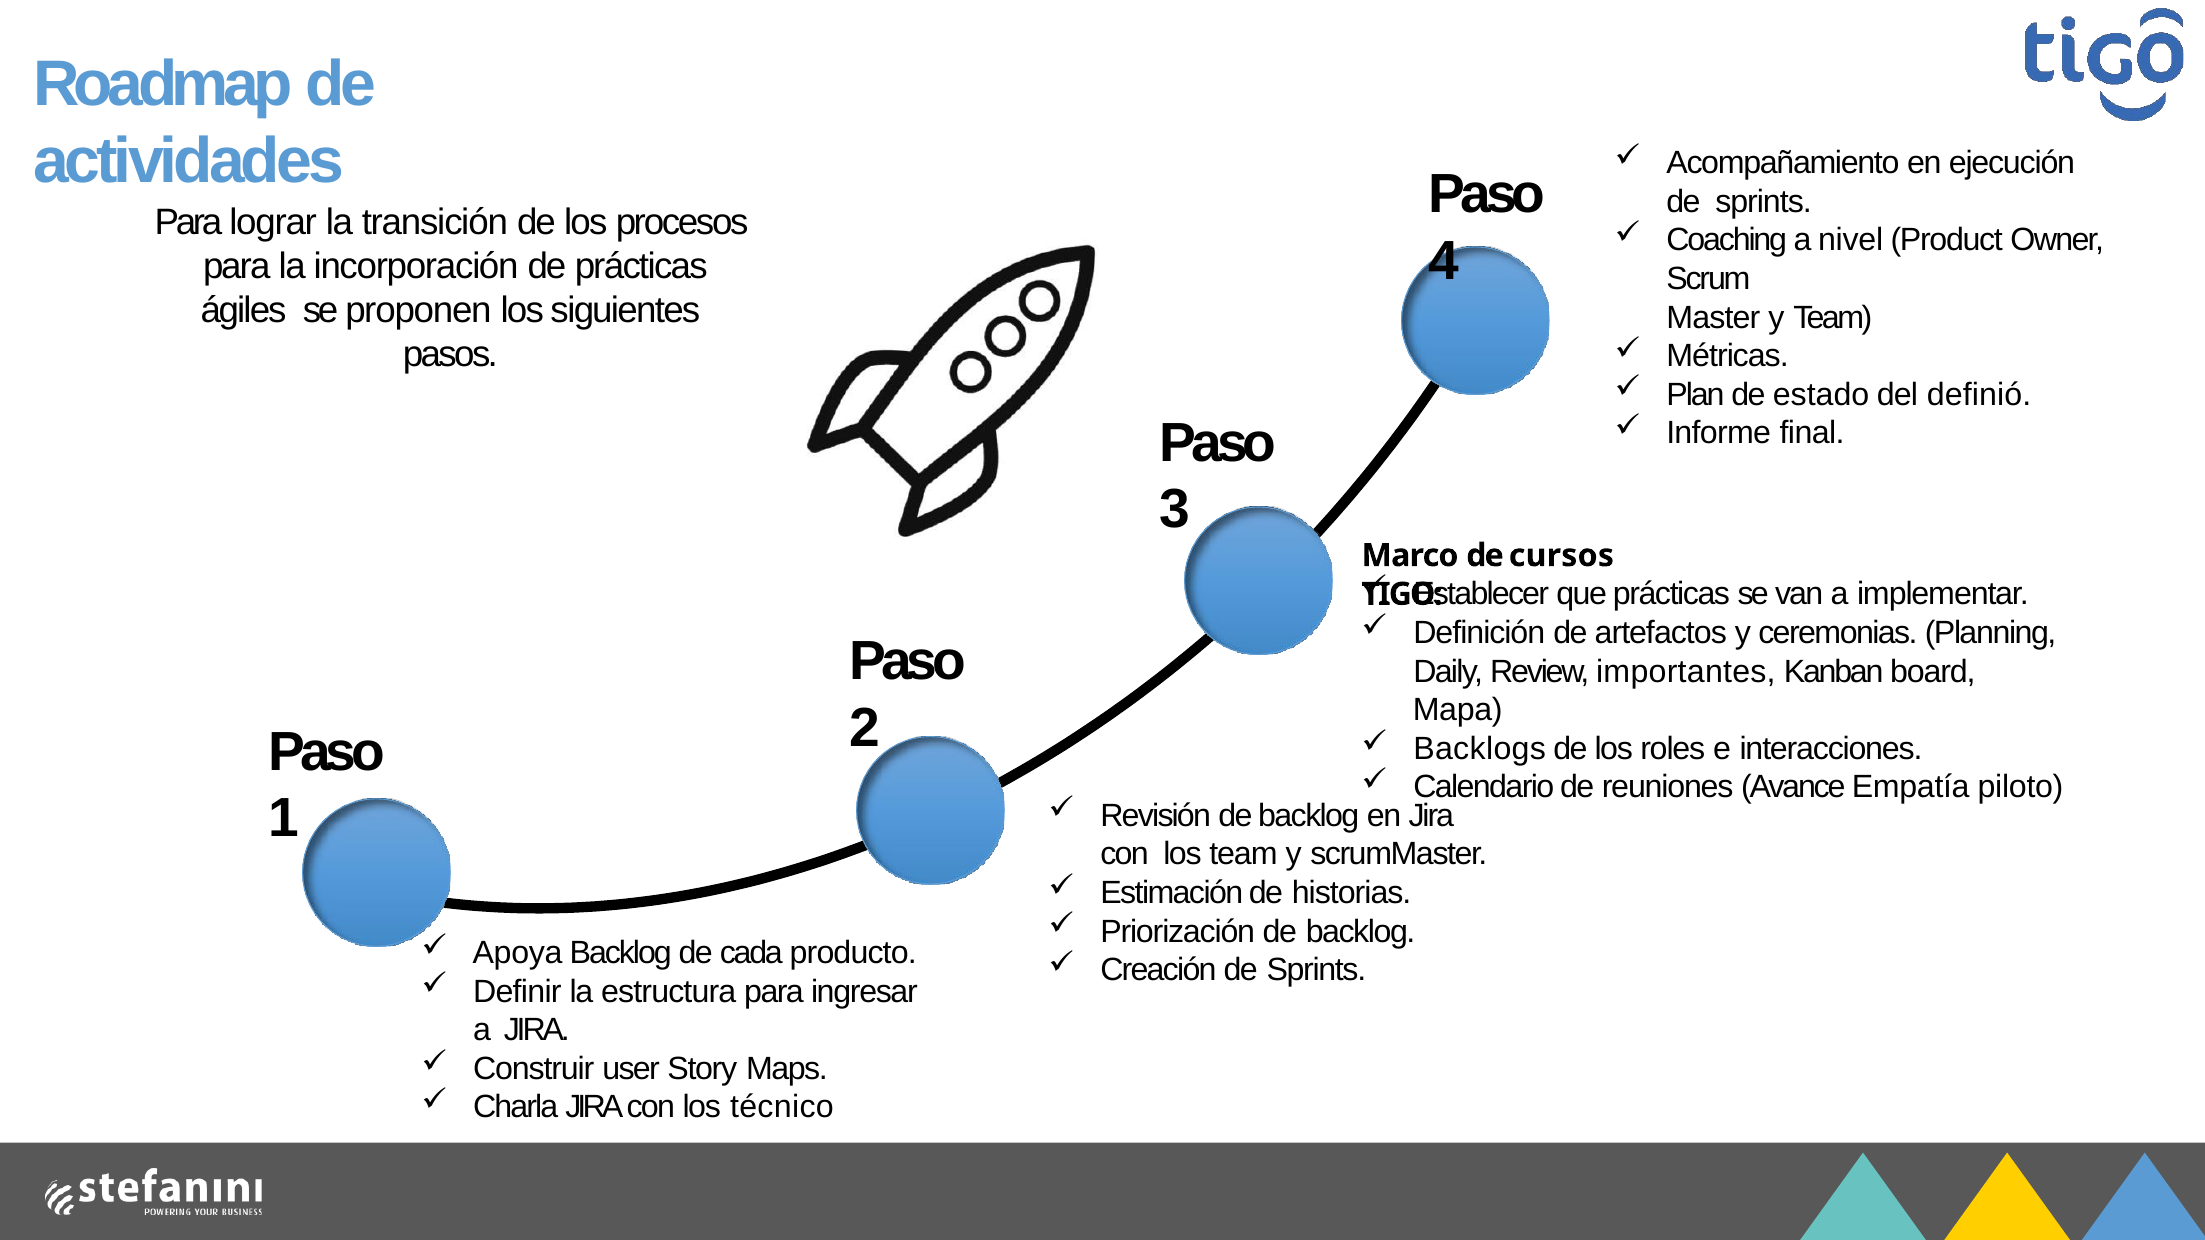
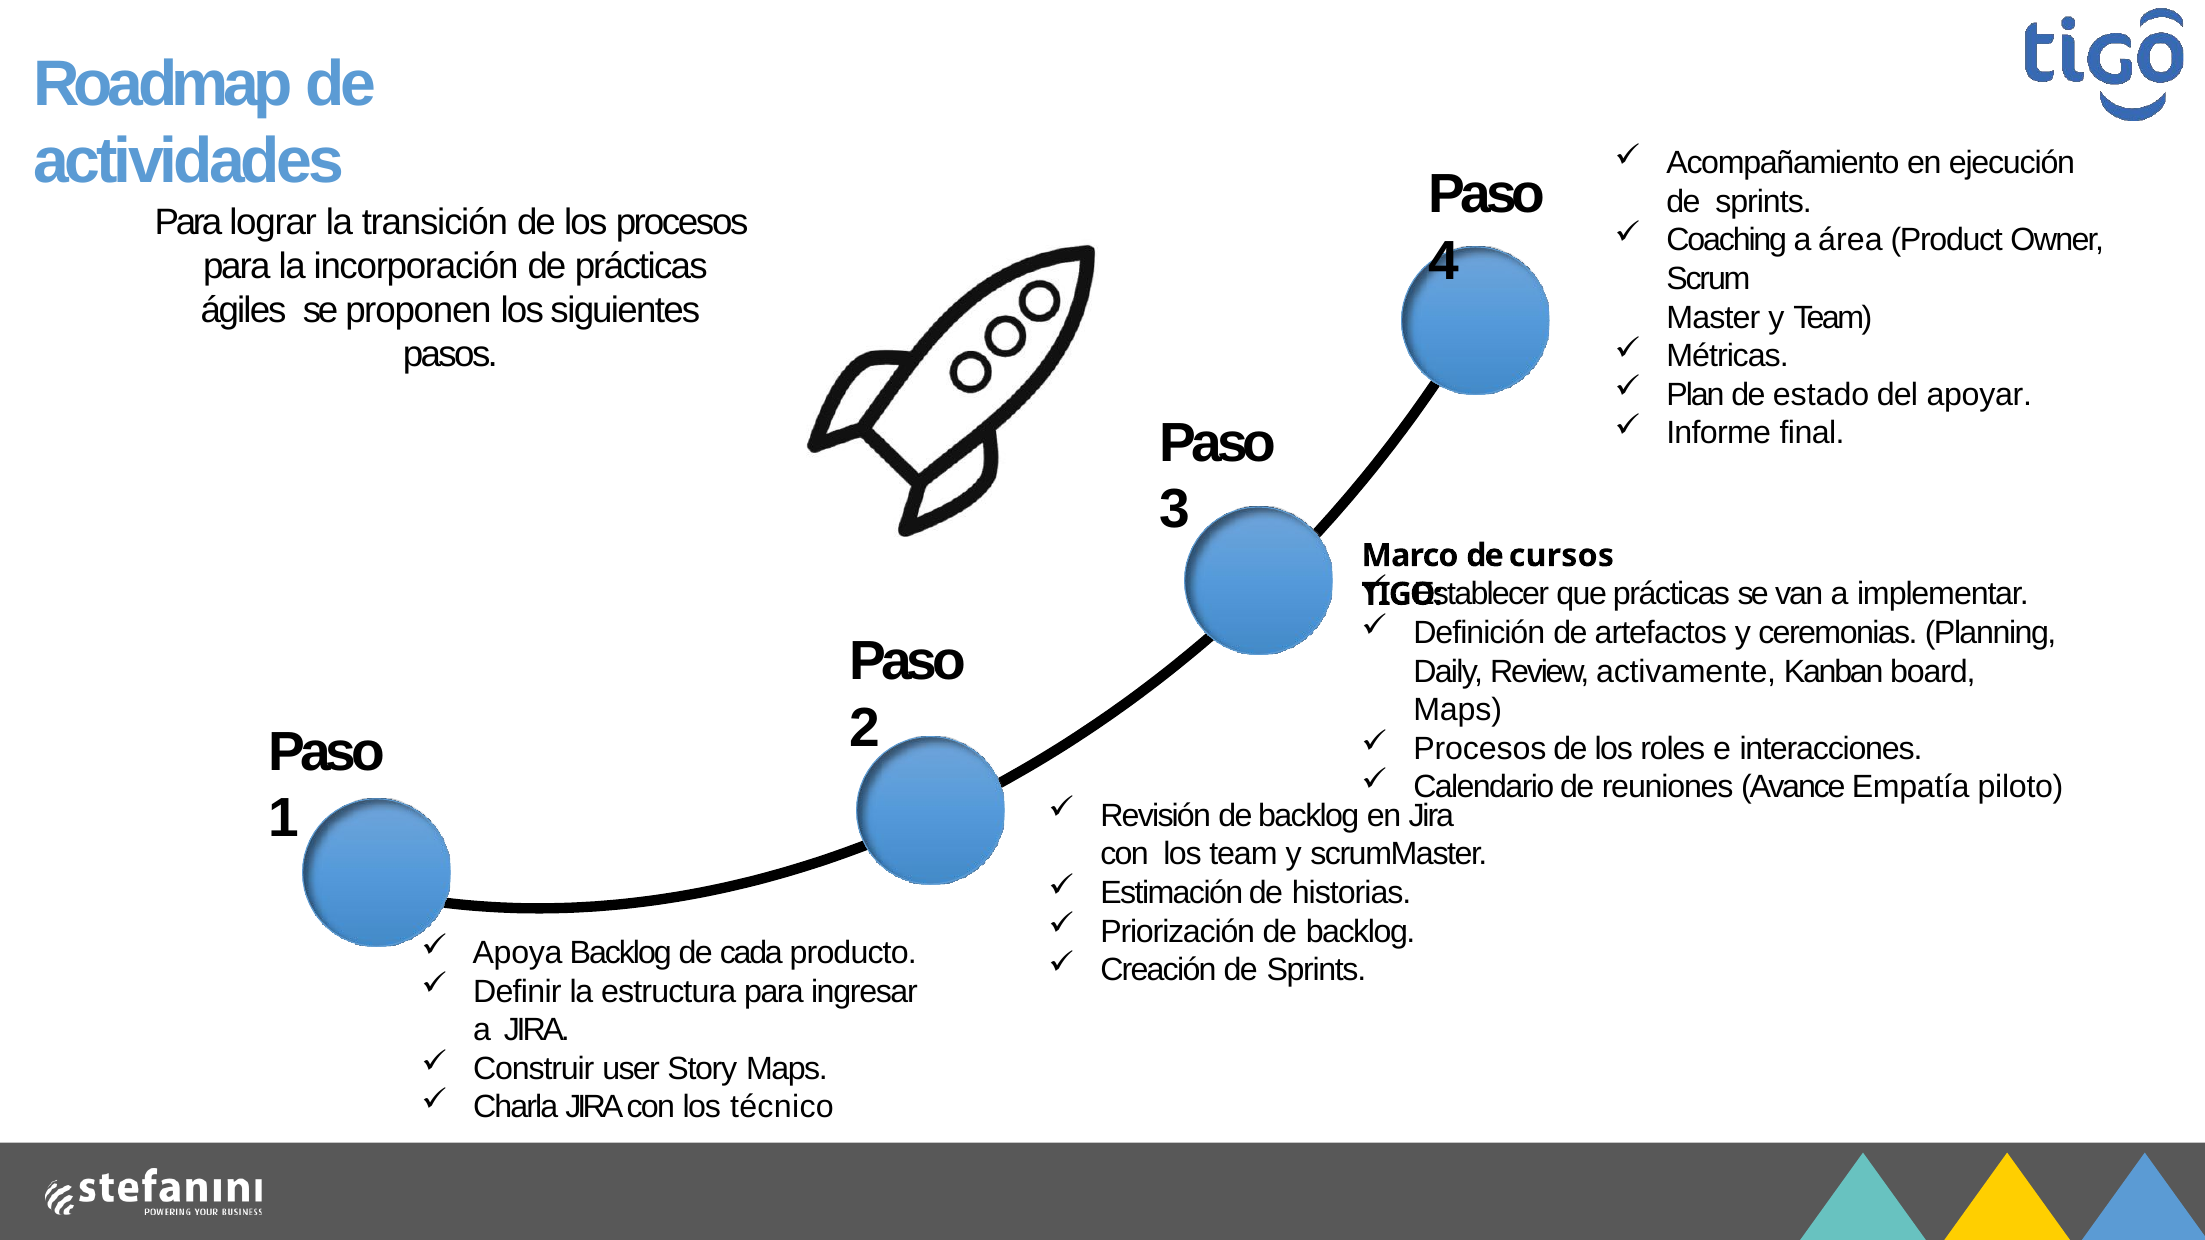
nivel: nivel -> área
definió: definió -> apoyar
importantes: importantes -> activamente
Mapa at (1458, 710): Mapa -> Maps
Backlogs at (1480, 749): Backlogs -> Procesos
